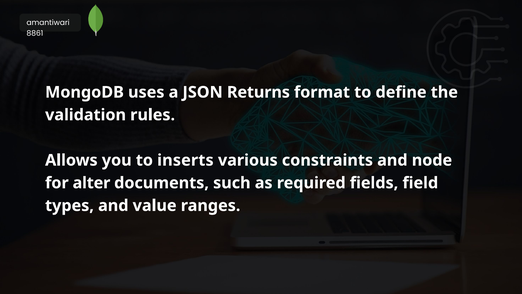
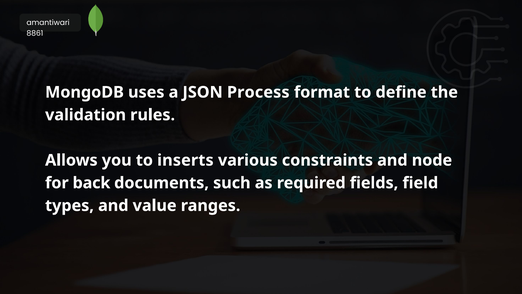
Returns: Returns -> Process
alter: alter -> back
